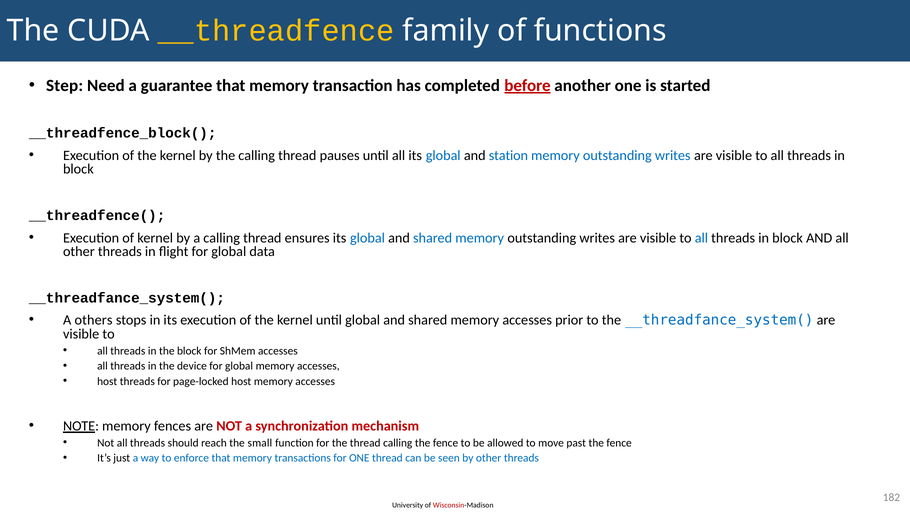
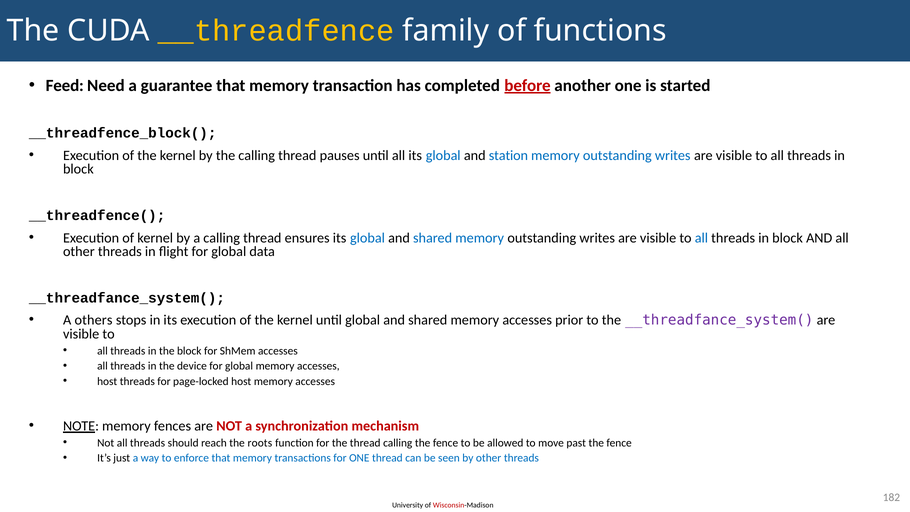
Step: Step -> Feed
__threadfance_system( at (719, 320) colour: blue -> purple
small: small -> roots
